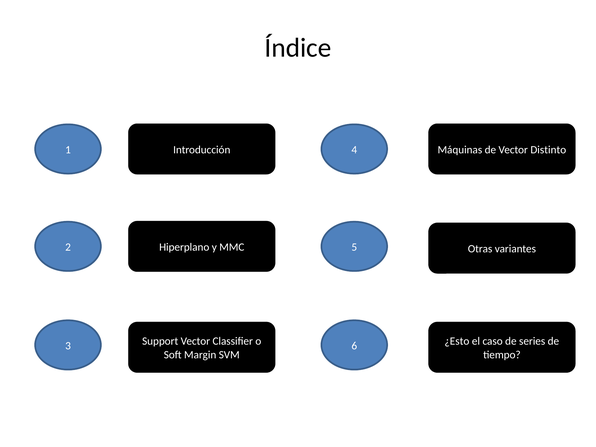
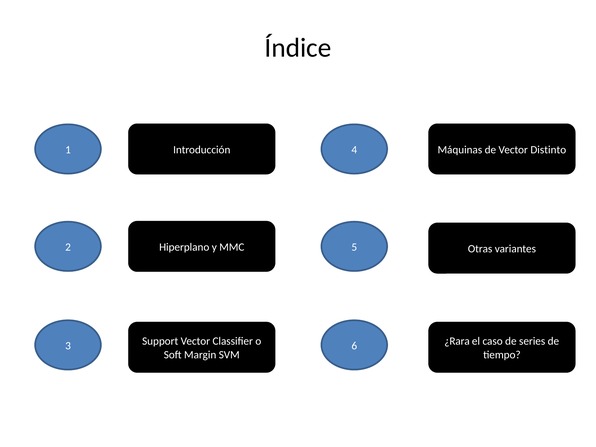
¿Esto: ¿Esto -> ¿Rara
